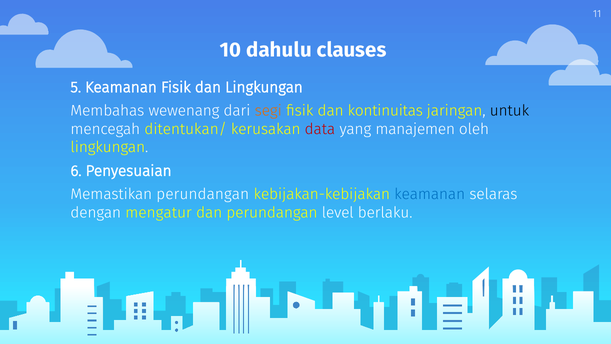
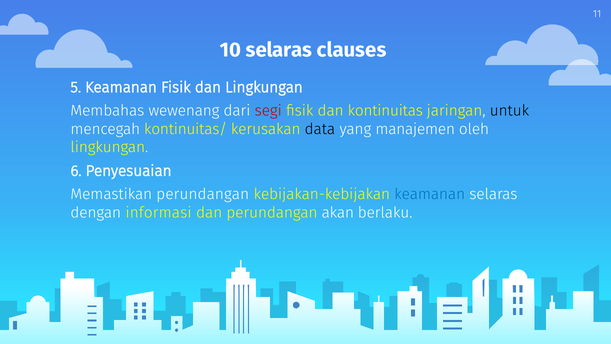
10 dahulu: dahulu -> selaras
segi colour: orange -> red
ditentukan/: ditentukan/ -> kontinuitas/
data colour: red -> black
mengatur: mengatur -> informasi
level: level -> akan
